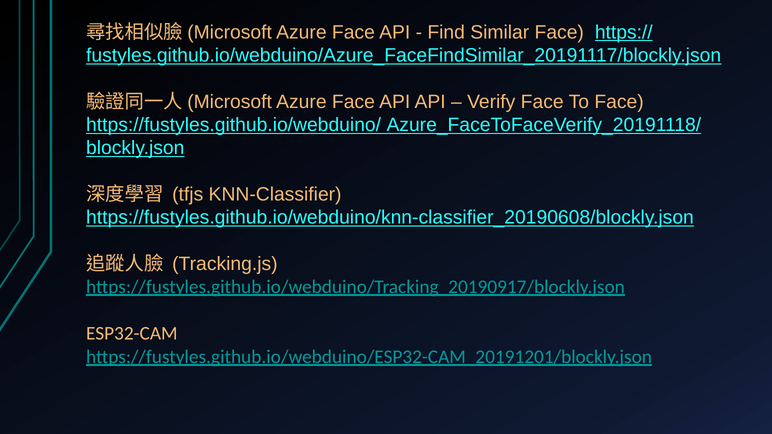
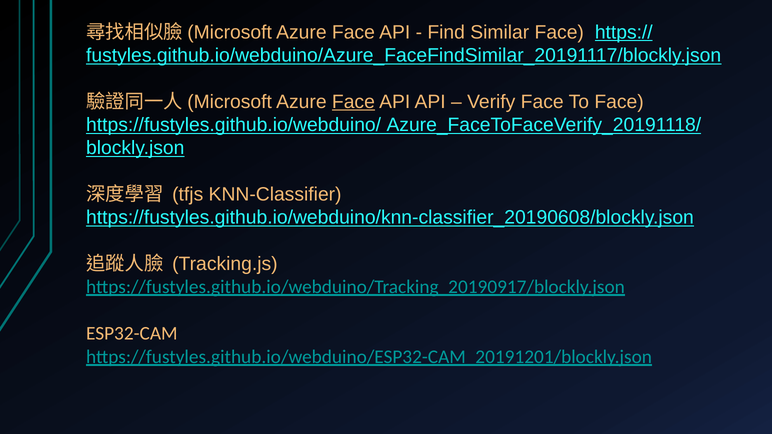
Face at (353, 102) underline: none -> present
